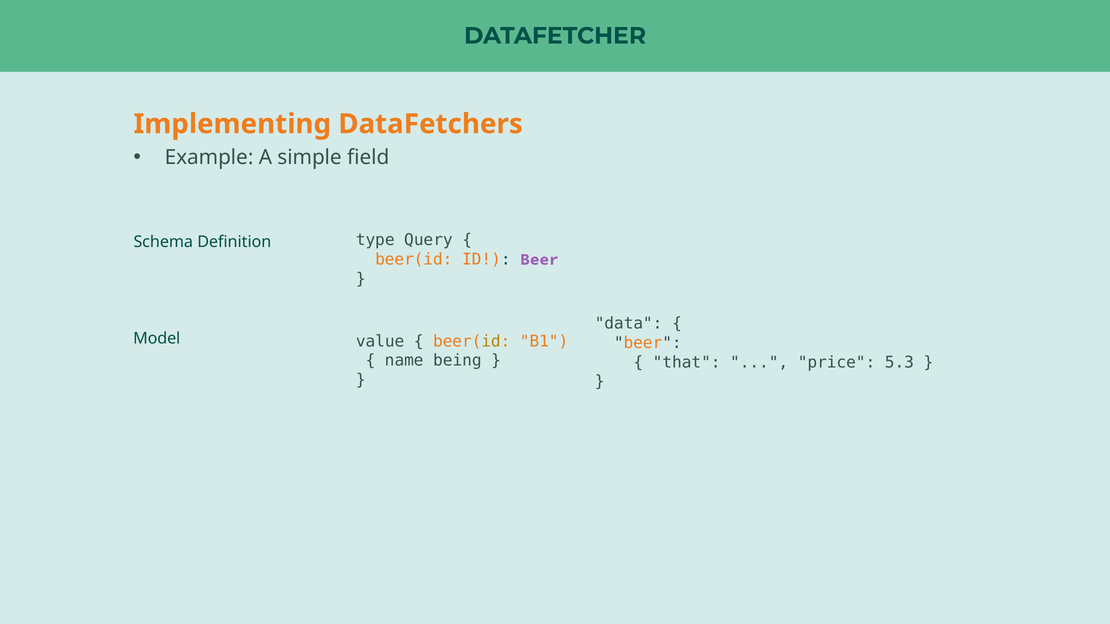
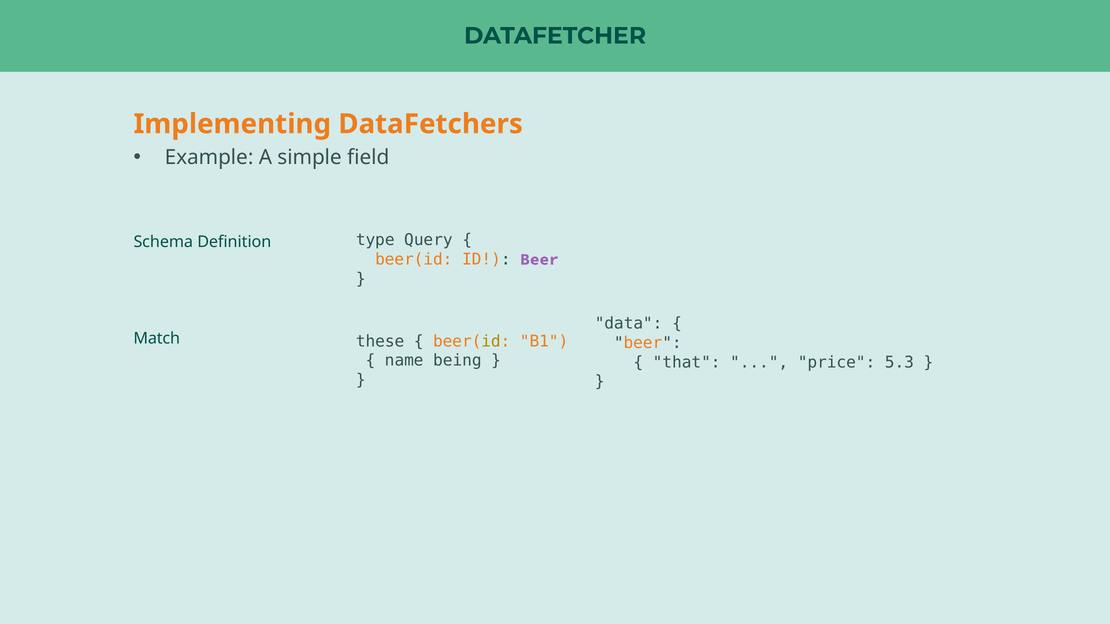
Model: Model -> Match
value: value -> these
